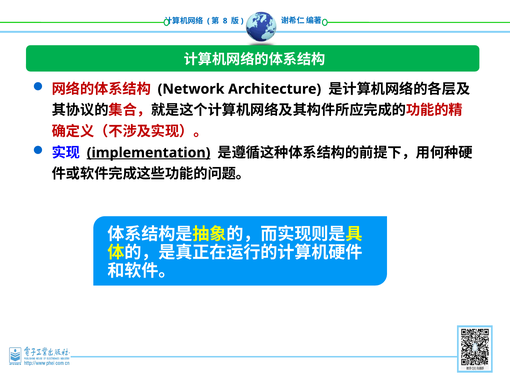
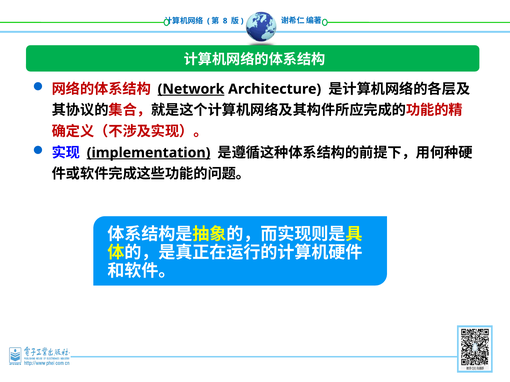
Network underline: none -> present
